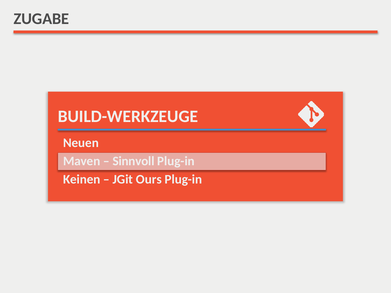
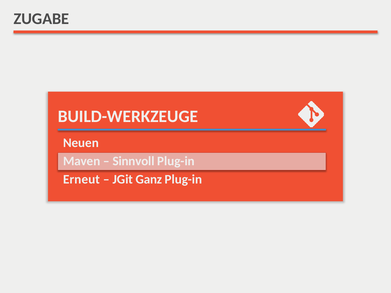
Keinen: Keinen -> Erneut
Ours: Ours -> Ganz
